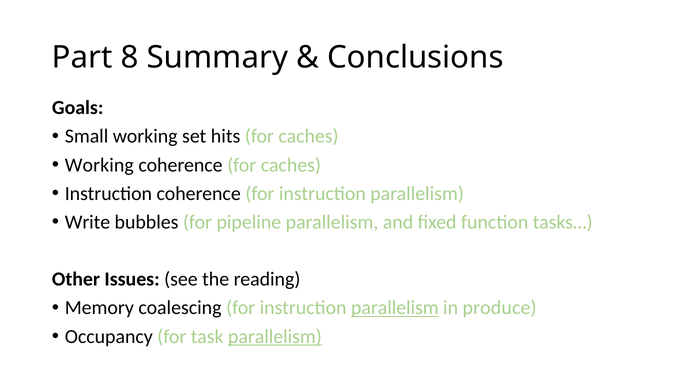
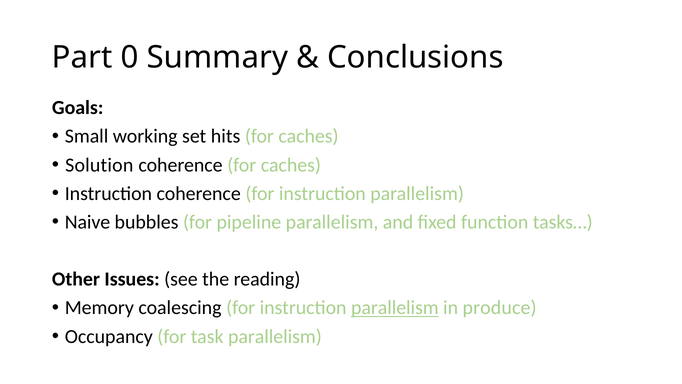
8: 8 -> 0
Working at (99, 165): Working -> Solution
Write: Write -> Naive
parallelism at (275, 336) underline: present -> none
